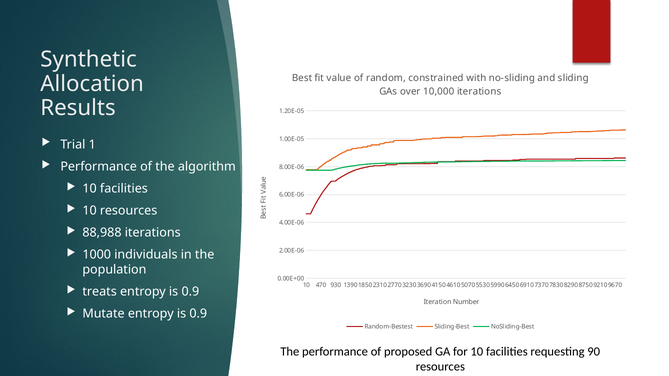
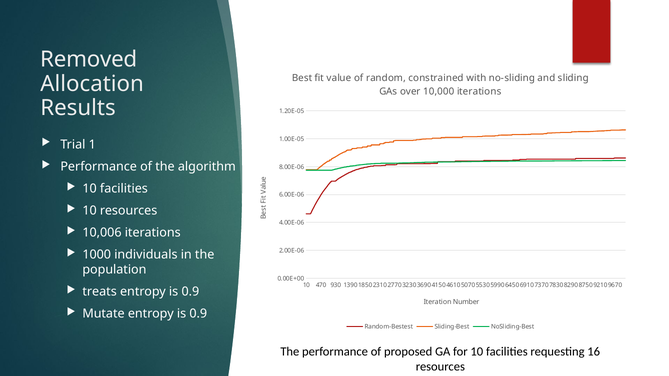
Synthetic: Synthetic -> Removed
88,988: 88,988 -> 10,006
90: 90 -> 16
